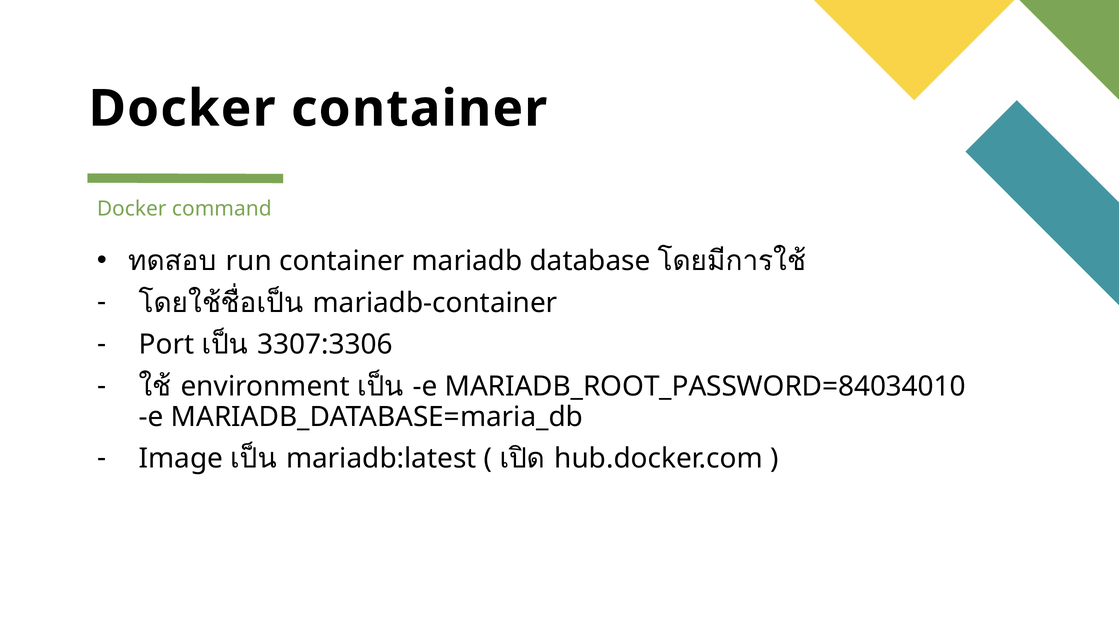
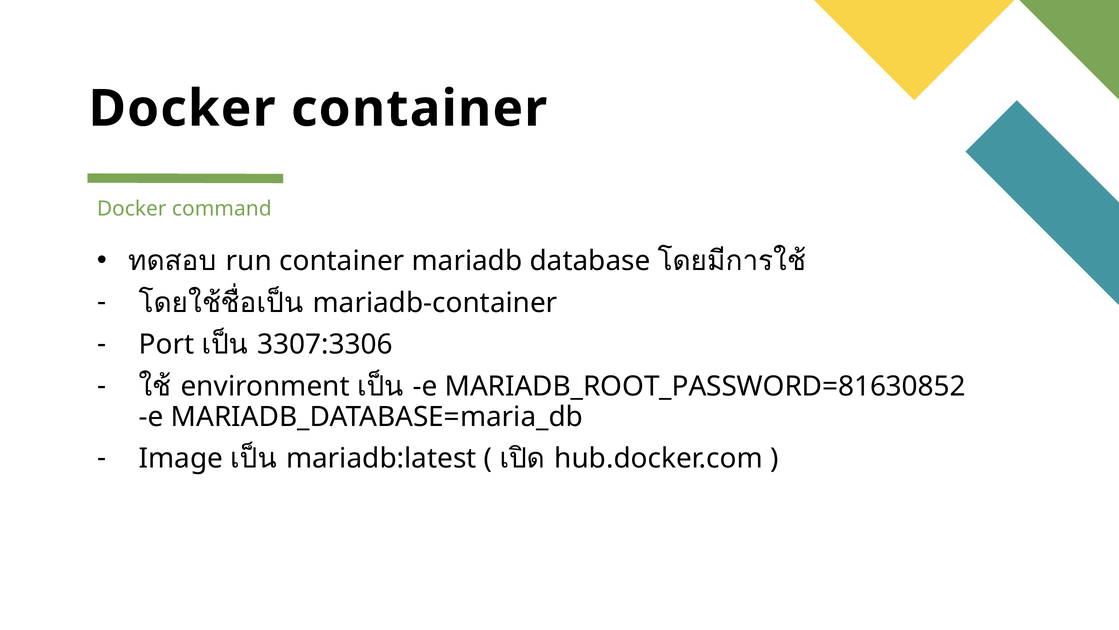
MARIADB_ROOT_PASSWORD=84034010: MARIADB_ROOT_PASSWORD=84034010 -> MARIADB_ROOT_PASSWORD=81630852
